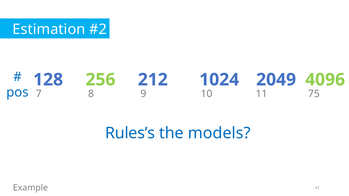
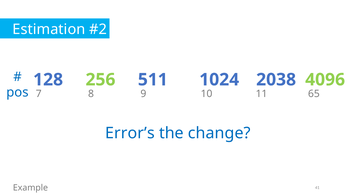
212: 212 -> 511
2049: 2049 -> 2038
75: 75 -> 65
Rules’s: Rules’s -> Error’s
models: models -> change
